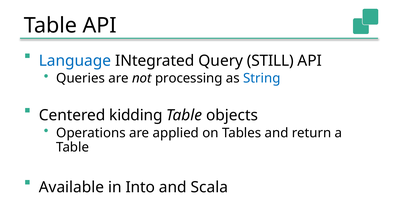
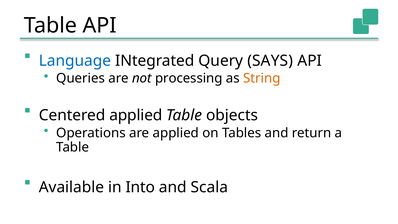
STILL: STILL -> SAYS
String colour: blue -> orange
Centered kidding: kidding -> applied
